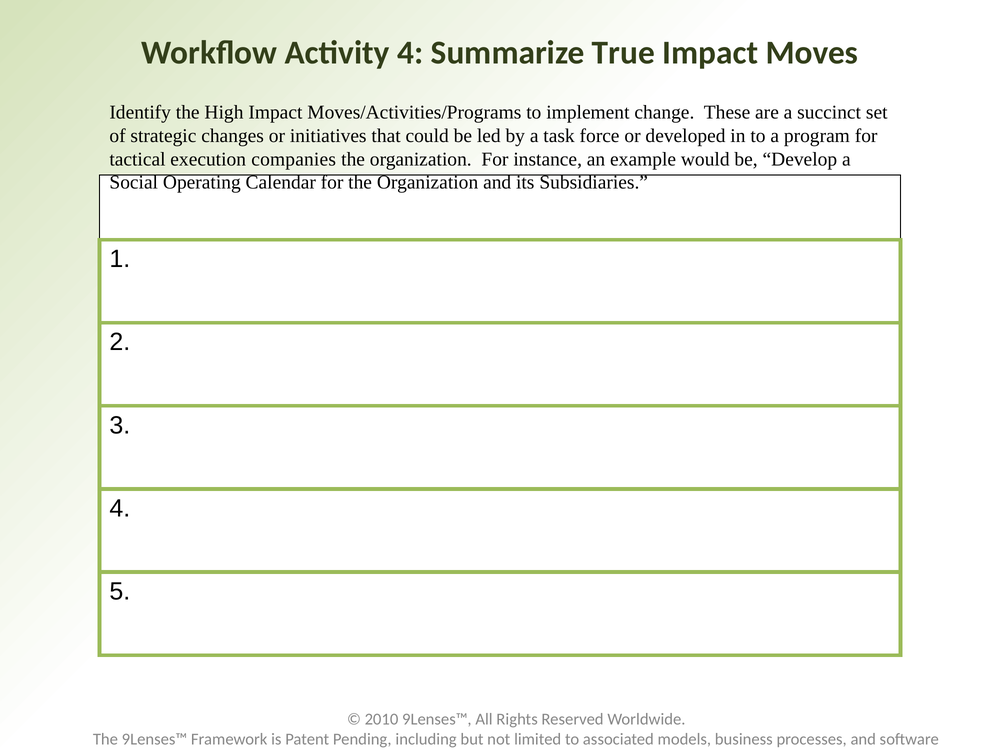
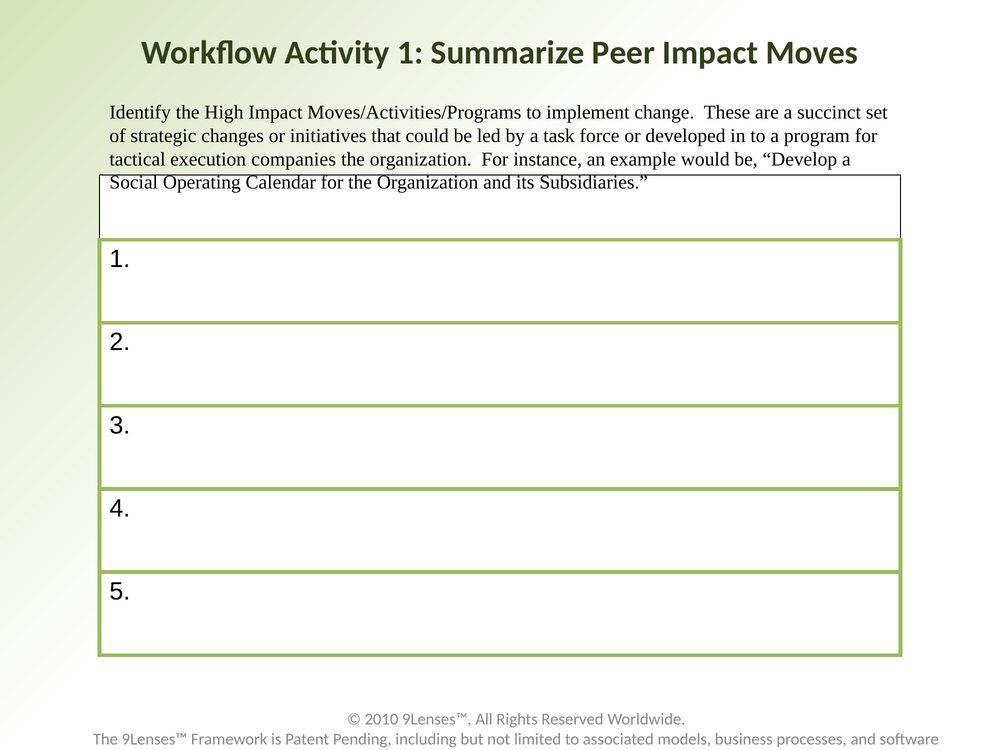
Activity 4: 4 -> 1
True: True -> Peer
